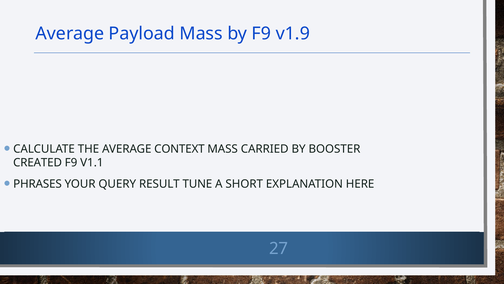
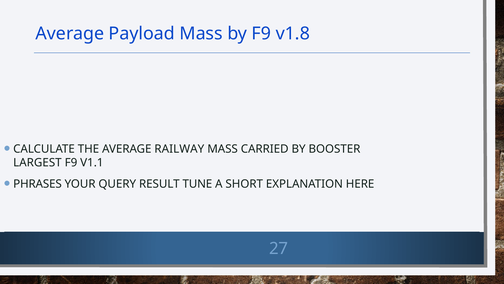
v1.9: v1.9 -> v1.8
CONTEXT: CONTEXT -> RAILWAY
CREATED: CREATED -> LARGEST
